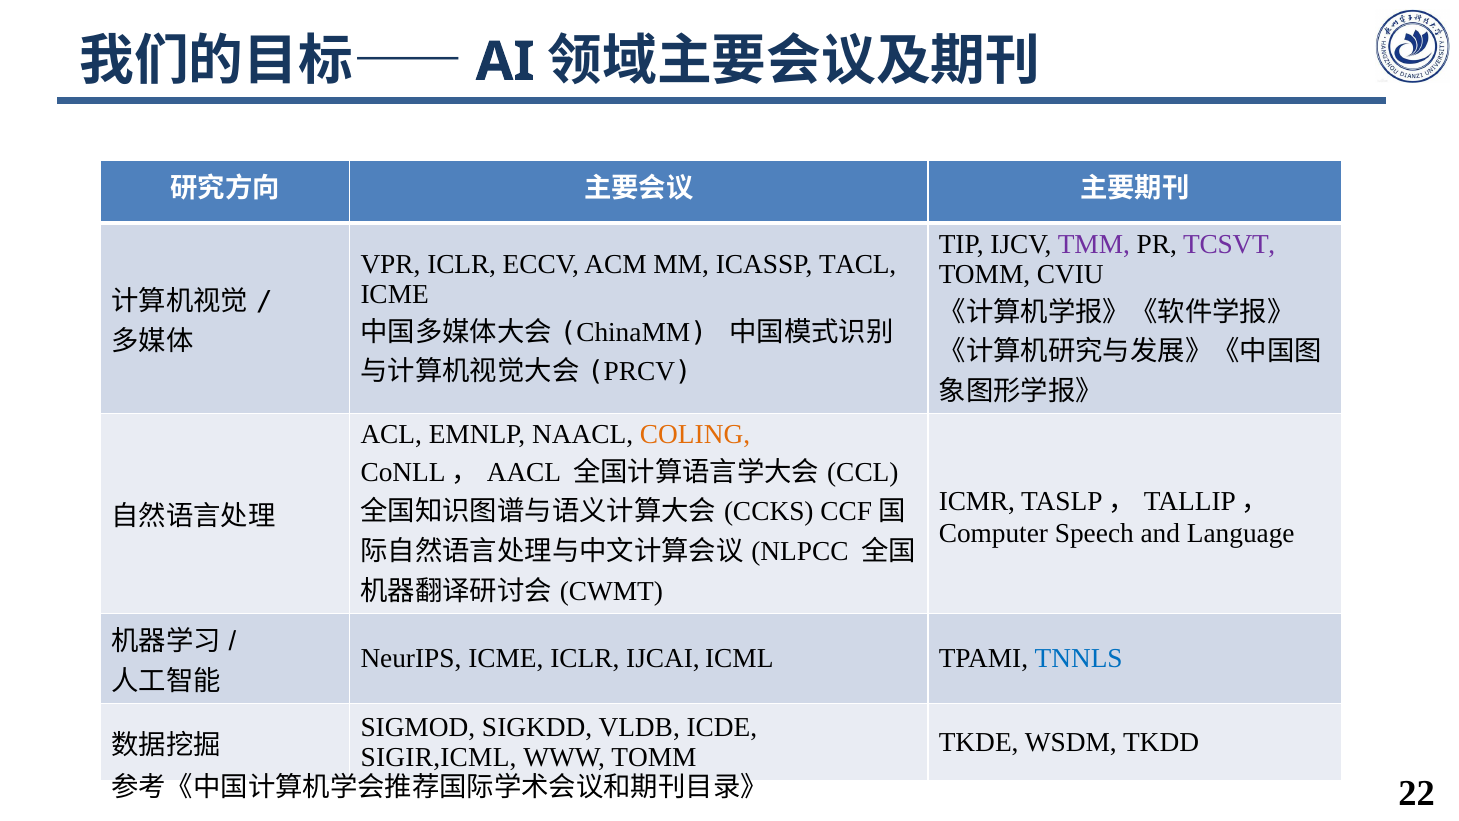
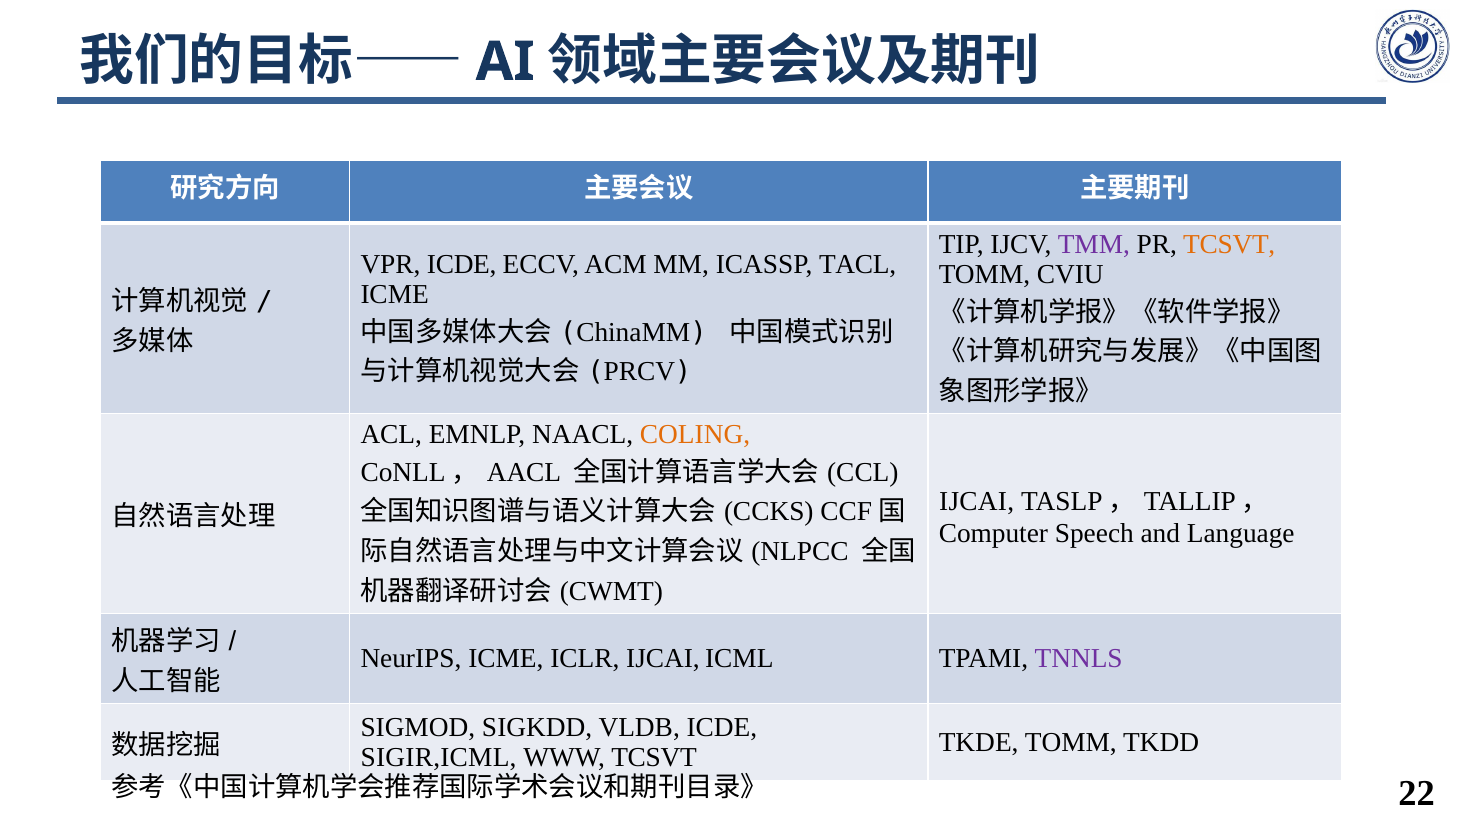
TCSVT at (1229, 244) colour: purple -> orange
VPR ICLR: ICLR -> ICDE
ICMR at (977, 501): ICMR -> IJCAI
TNNLS colour: blue -> purple
TKDE WSDM: WSDM -> TOMM
WWW TOMM: TOMM -> TCSVT
